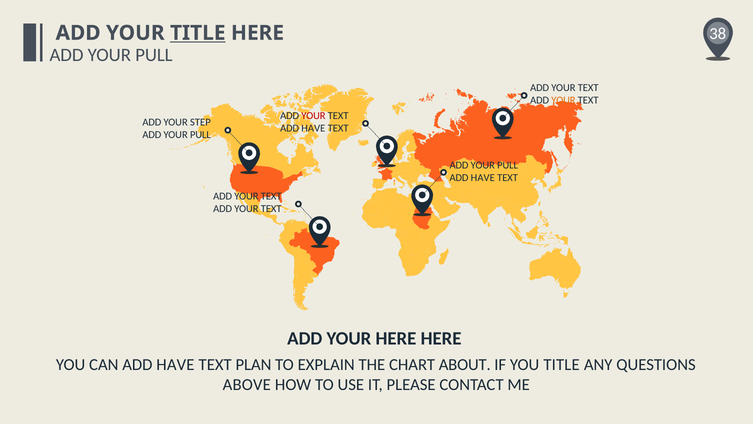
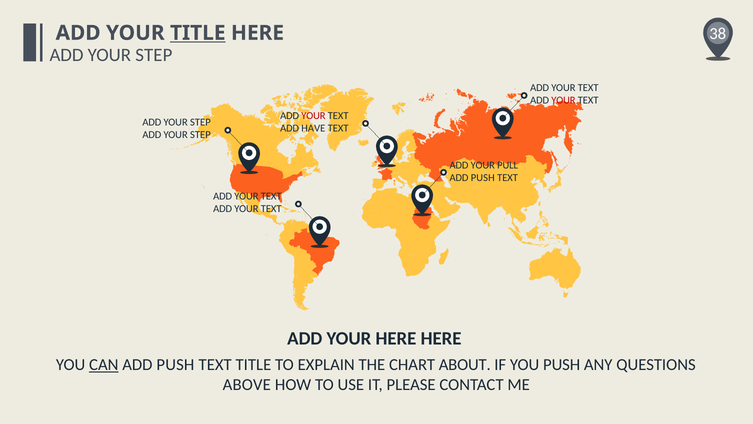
PULL at (154, 55): PULL -> STEP
YOUR at (563, 100) colour: orange -> red
PULL at (200, 135): PULL -> STEP
HAVE at (483, 178): HAVE -> PUSH
CAN underline: none -> present
HAVE at (175, 364): HAVE -> PUSH
TEXT PLAN: PLAN -> TITLE
YOU TITLE: TITLE -> PUSH
